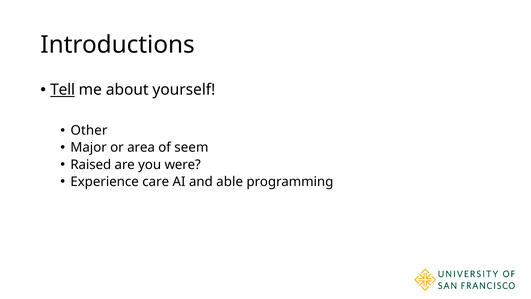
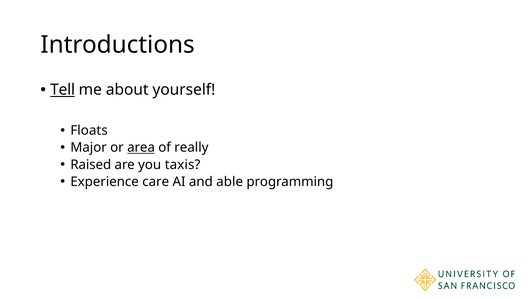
Other: Other -> Floats
area underline: none -> present
seem: seem -> really
were: were -> taxis
